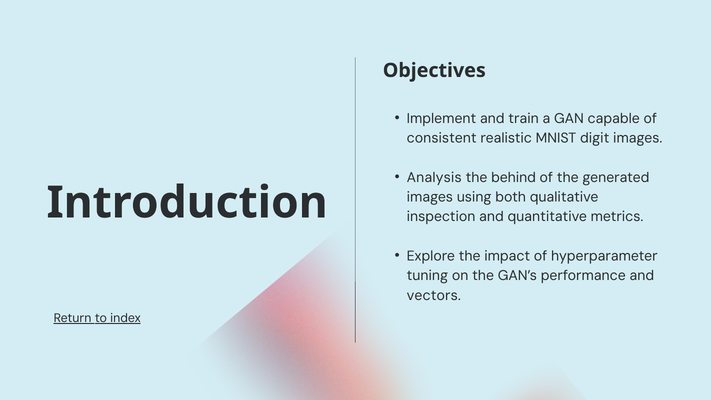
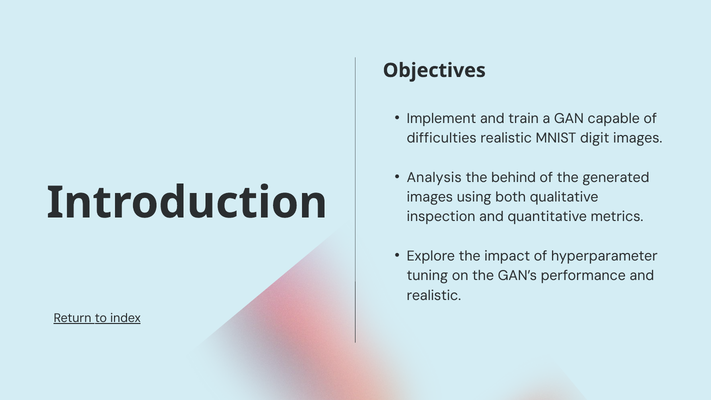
consistent: consistent -> difficulties
vectors at (434, 295): vectors -> realistic
